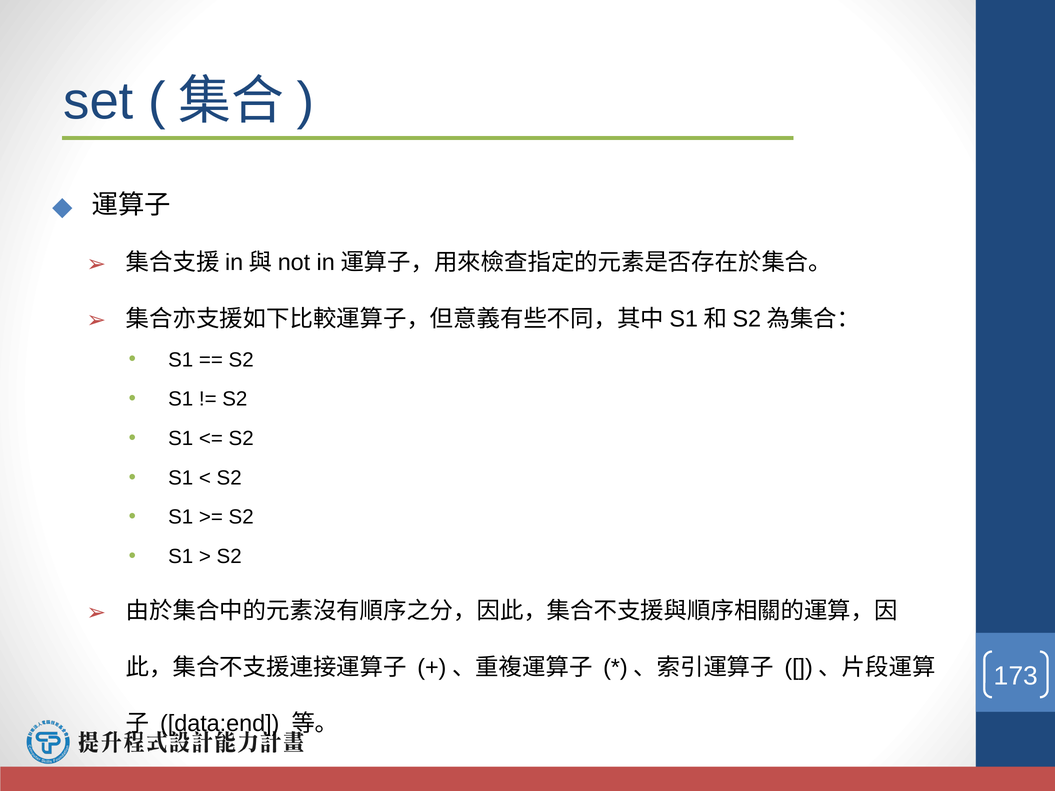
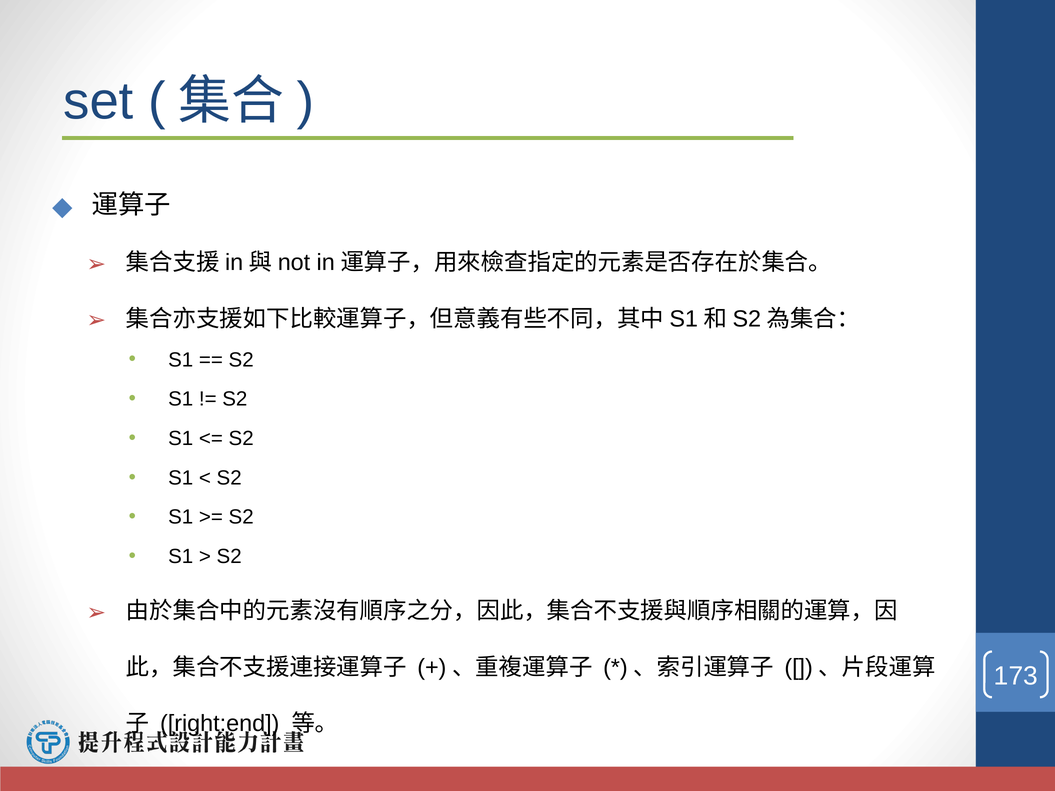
data:end: data:end -> right:end
